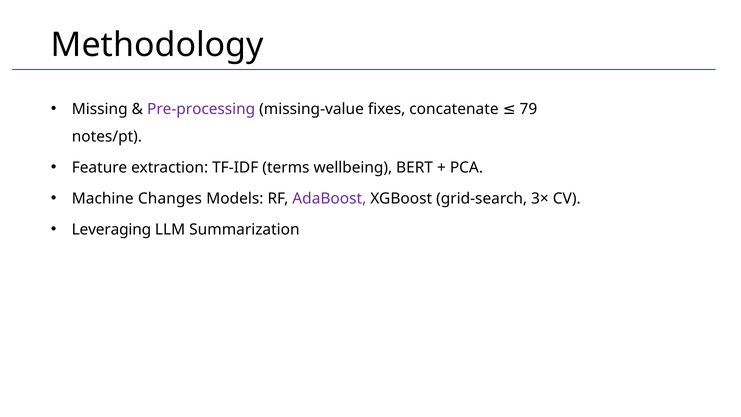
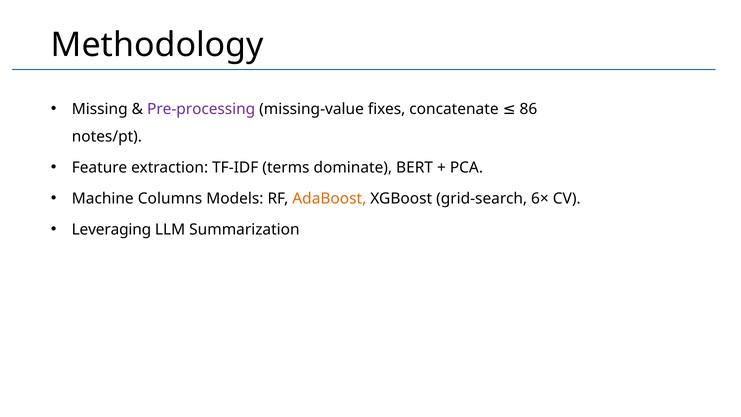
79: 79 -> 86
wellbeing: wellbeing -> dominate
Changes: Changes -> Columns
AdaBoost colour: purple -> orange
3×: 3× -> 6×
